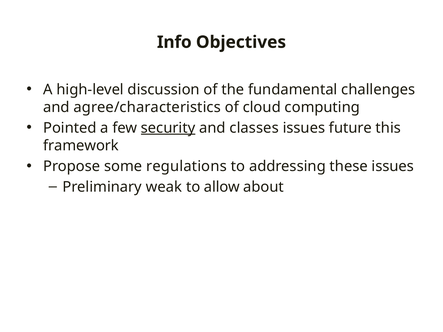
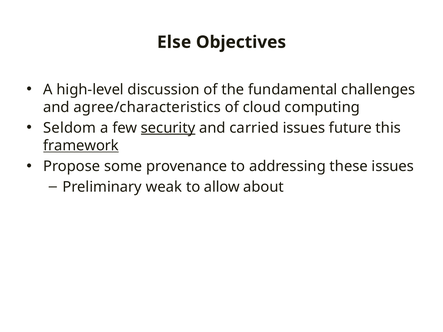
Info: Info -> Else
Pointed: Pointed -> Seldom
classes: classes -> carried
framework underline: none -> present
regulations: regulations -> provenance
